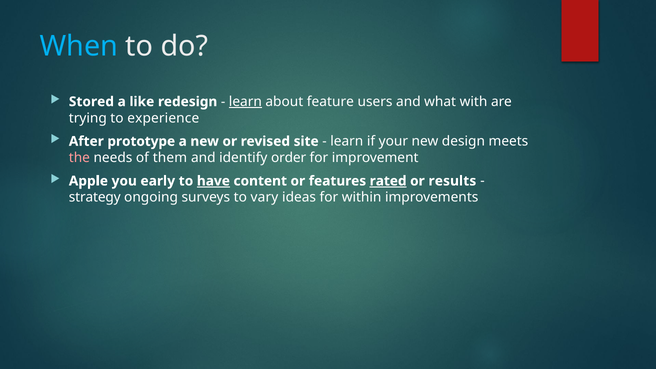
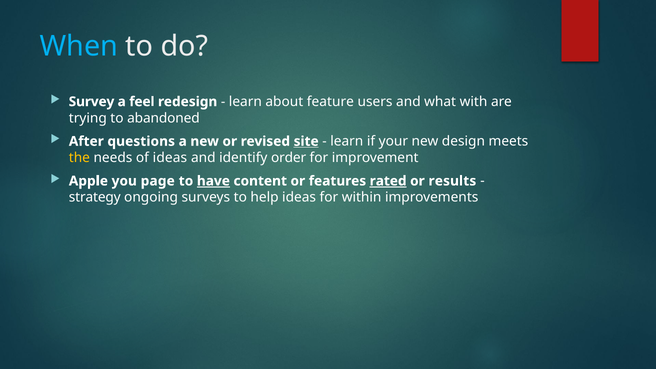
Stored: Stored -> Survey
like: like -> feel
learn at (245, 102) underline: present -> none
experience: experience -> abandoned
prototype: prototype -> questions
site underline: none -> present
the colour: pink -> yellow
of them: them -> ideas
early: early -> page
vary: vary -> help
